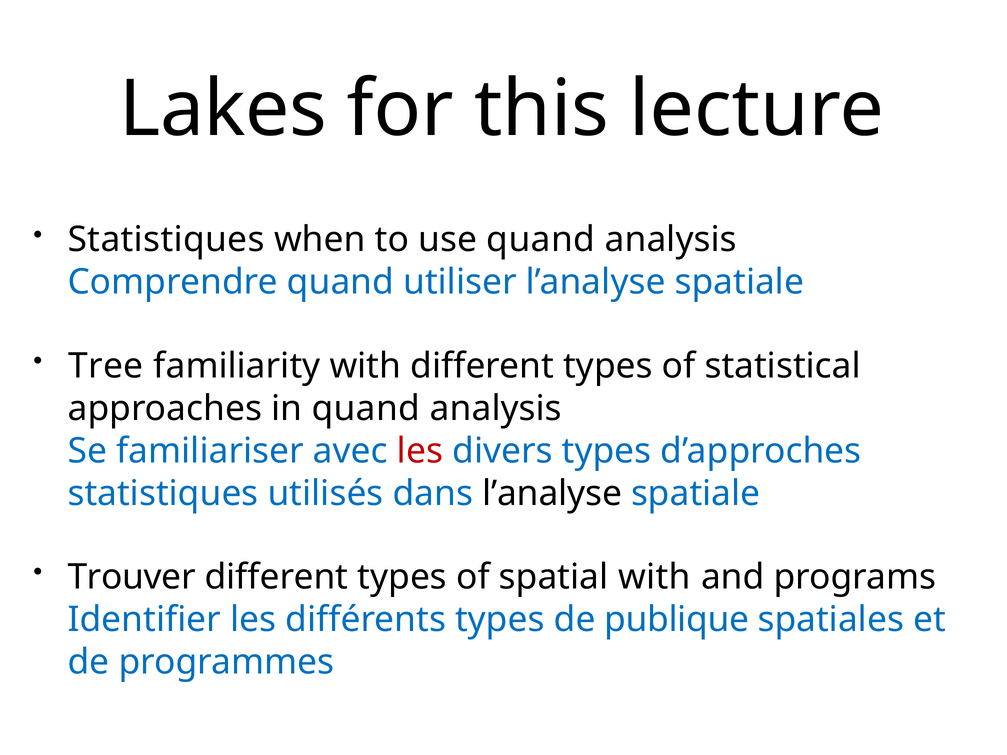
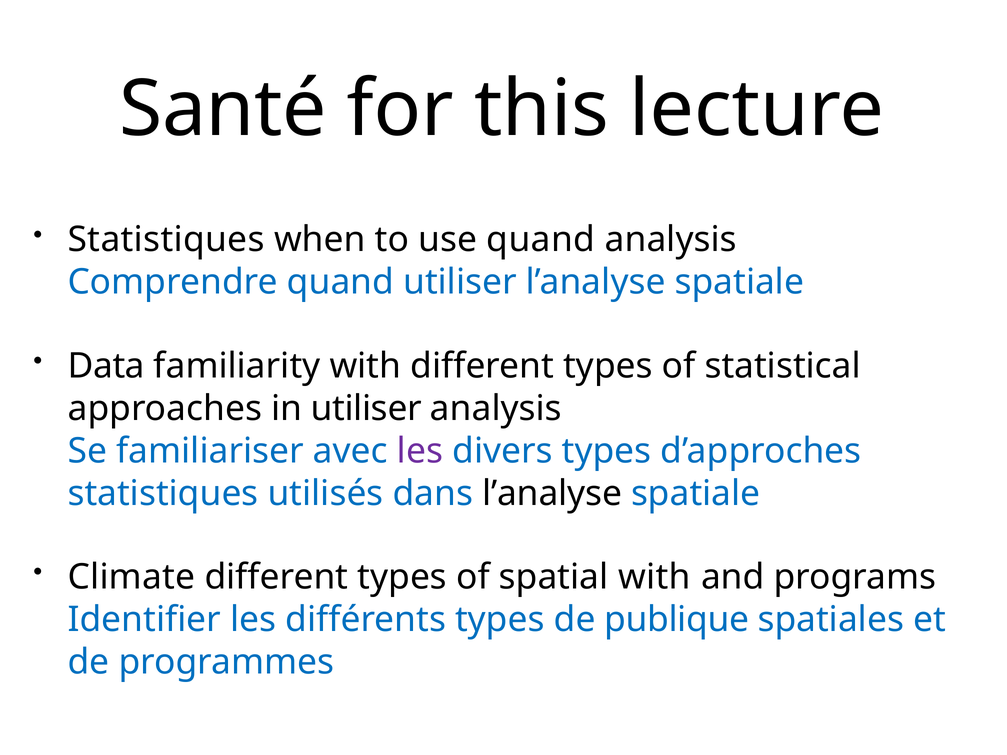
Lakes: Lakes -> Santé
Tree: Tree -> Data
in quand: quand -> utiliser
les at (420, 451) colour: red -> purple
Trouver: Trouver -> Climate
